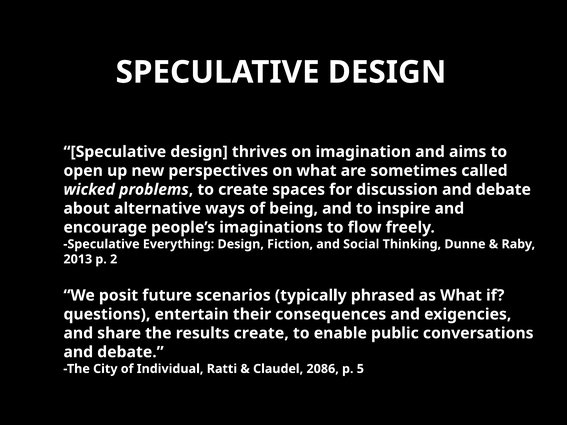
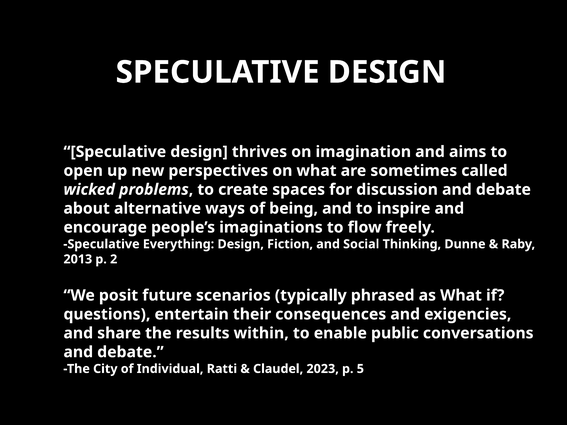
results create: create -> within
2086: 2086 -> 2023
